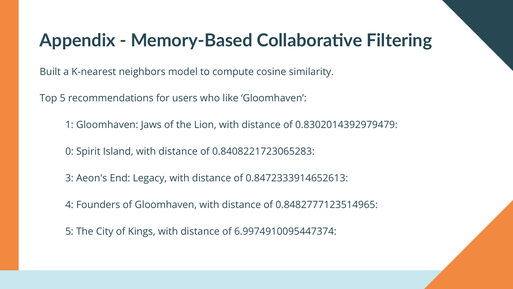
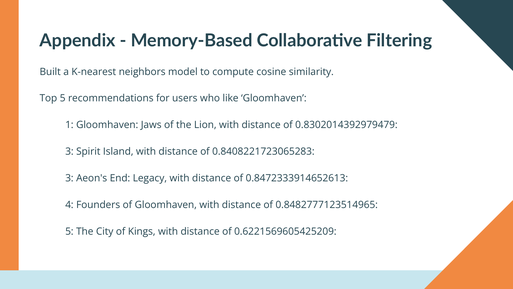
0 at (69, 151): 0 -> 3
6.9974910095447374: 6.9974910095447374 -> 0.6221569605425209
